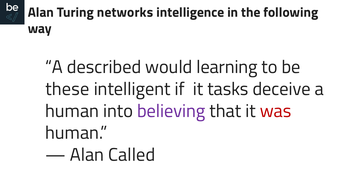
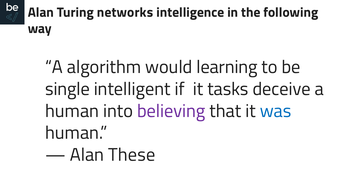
described: described -> algorithm
these: these -> single
was colour: red -> blue
Called: Called -> These
